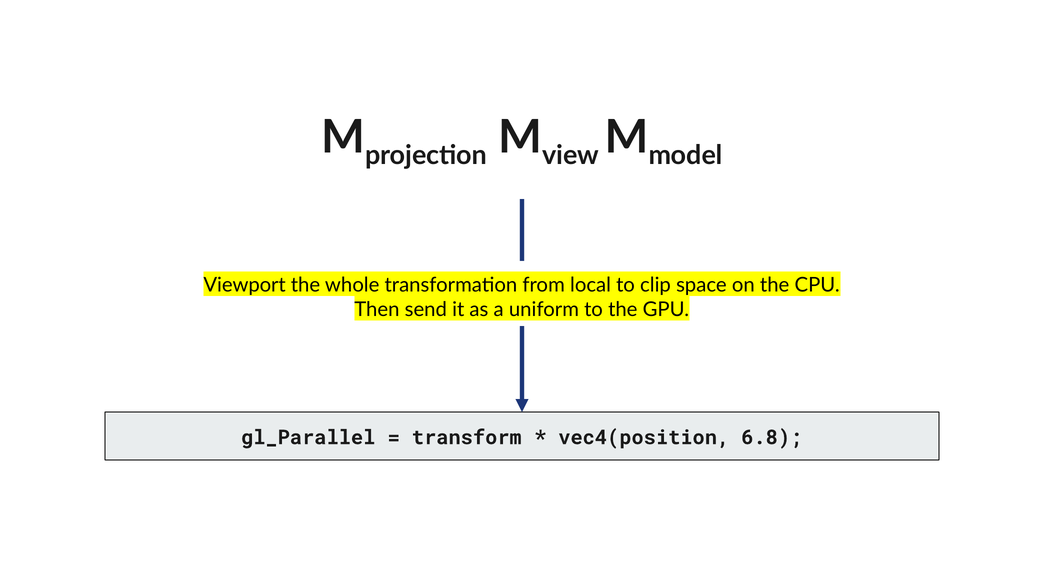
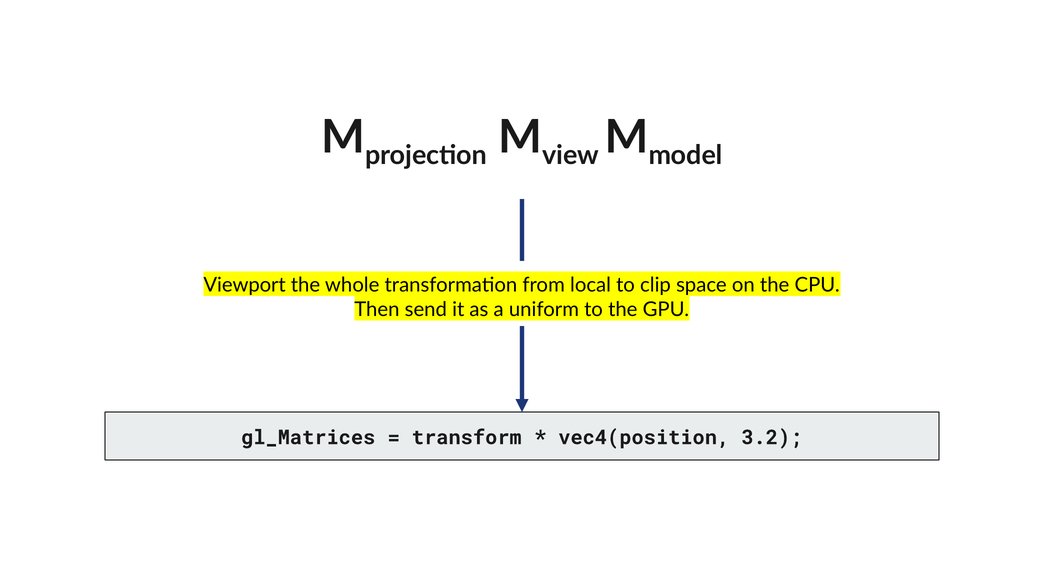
gl_Parallel: gl_Parallel -> gl_Matrices
6.8: 6.8 -> 3.2
